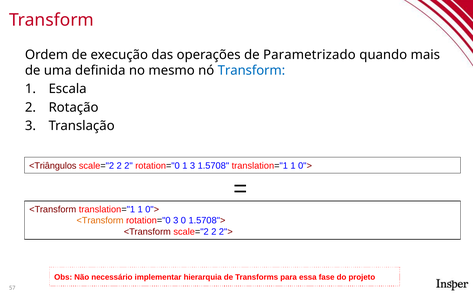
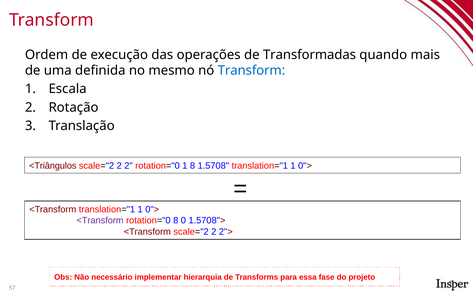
Parametrizado: Parametrizado -> Transformadas
1 3: 3 -> 8
<Transform at (100, 220) colour: orange -> purple
rotation="0 3: 3 -> 8
